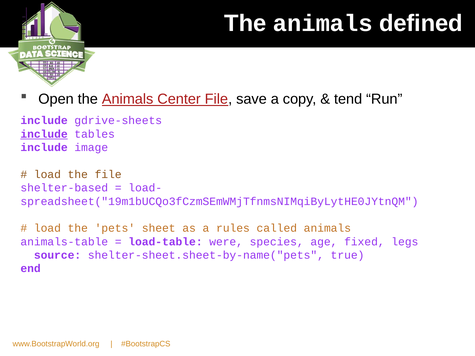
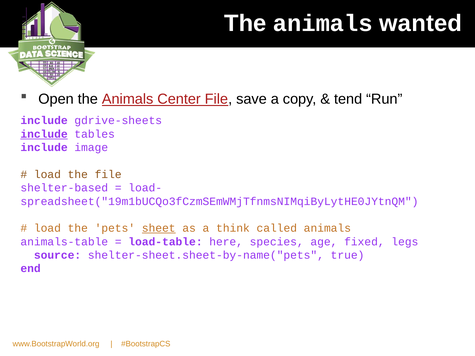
defined: defined -> wanted
sheet underline: none -> present
rules: rules -> think
were: were -> here
